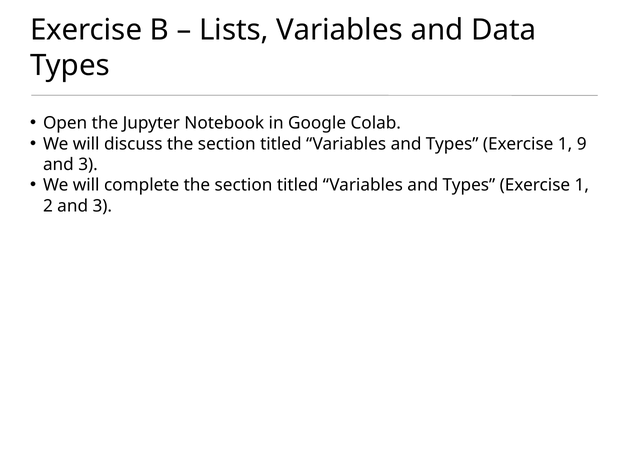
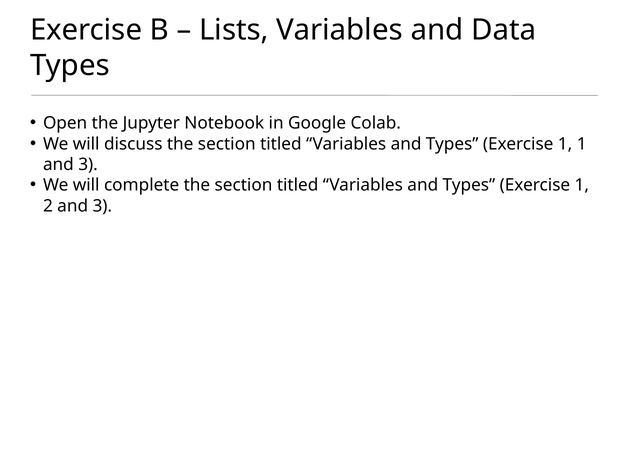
1 9: 9 -> 1
